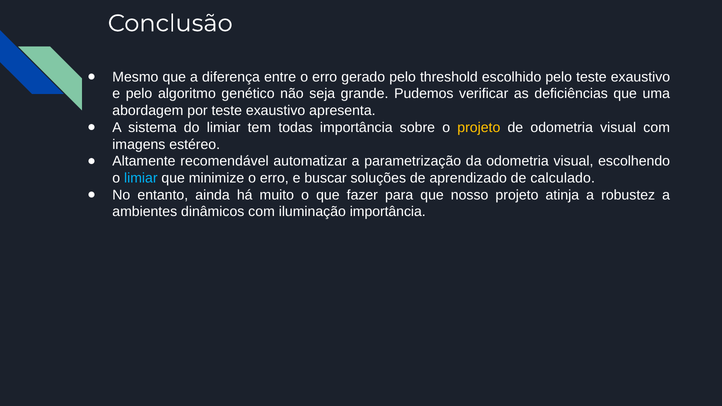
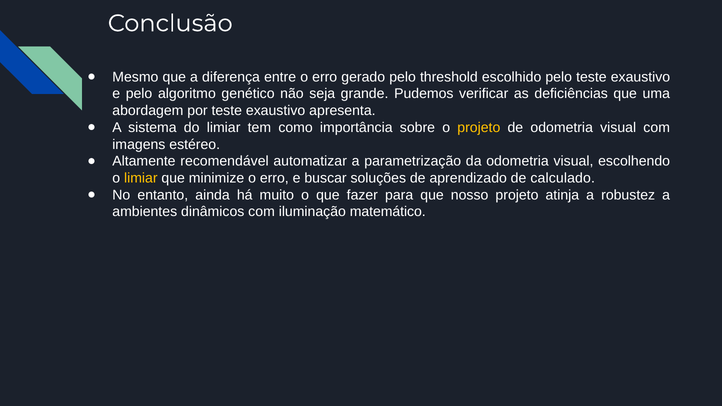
todas: todas -> como
limiar at (141, 178) colour: light blue -> yellow
iluminação importância: importância -> matemático
